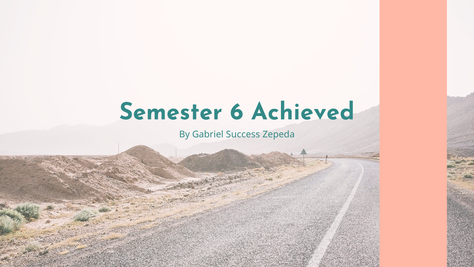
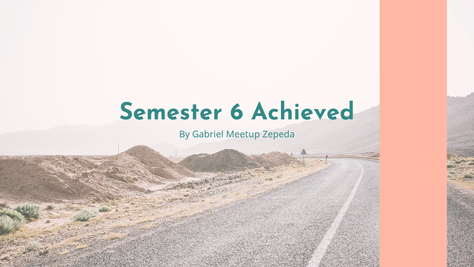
Success: Success -> Meetup
